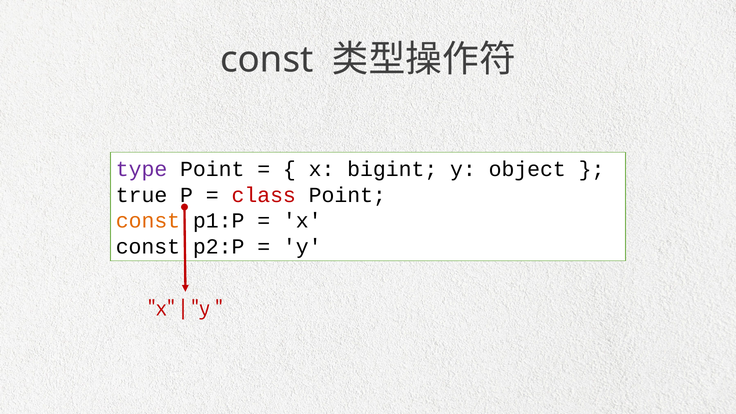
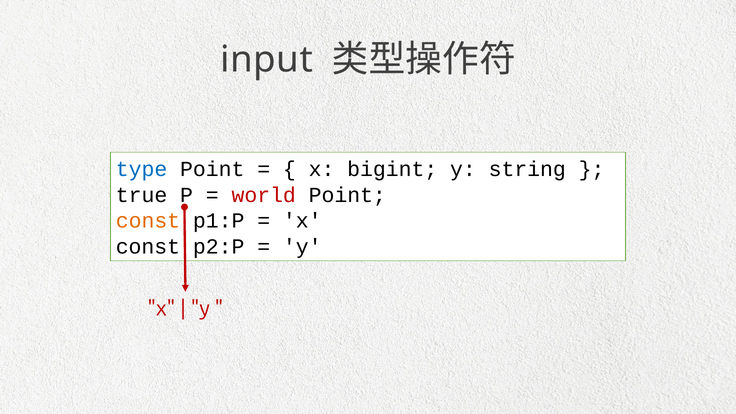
const at (267, 60): const -> input
type colour: purple -> blue
object: object -> string
class: class -> world
